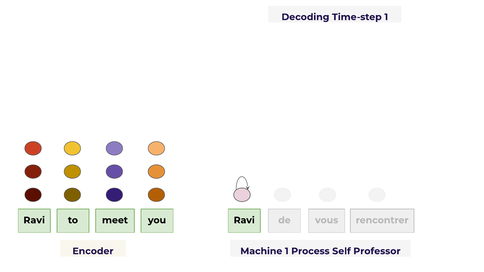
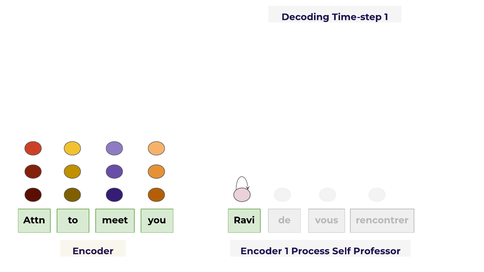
Ravi at (34, 220): Ravi -> Attn
Encoder Machine: Machine -> Encoder
